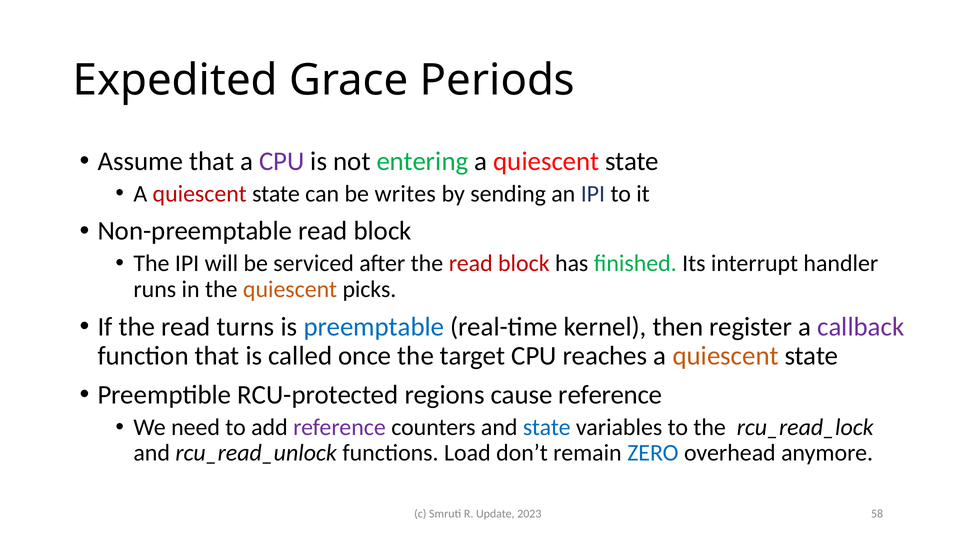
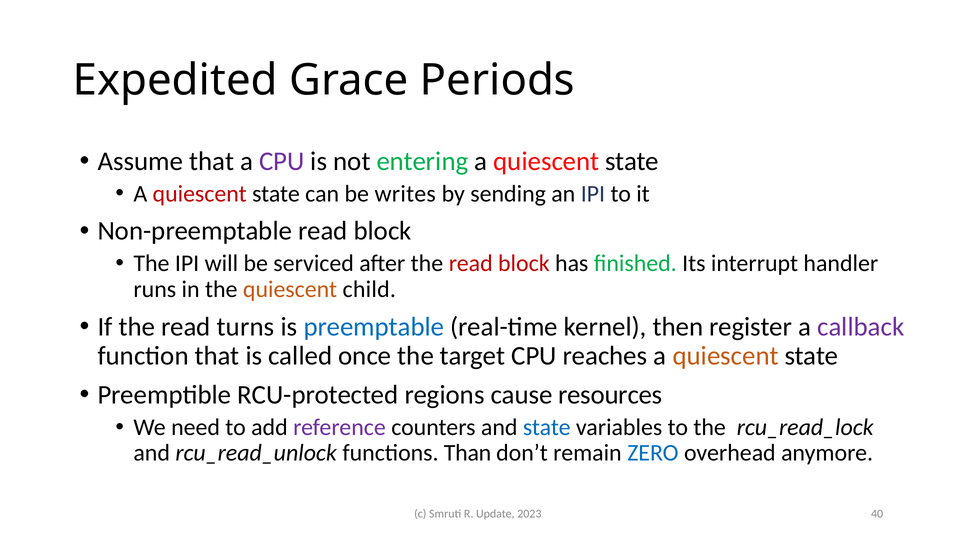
picks: picks -> child
cause reference: reference -> resources
Load: Load -> Than
58: 58 -> 40
